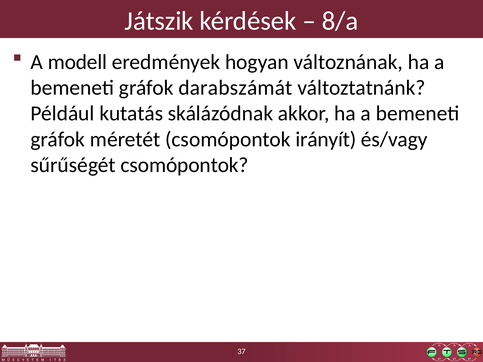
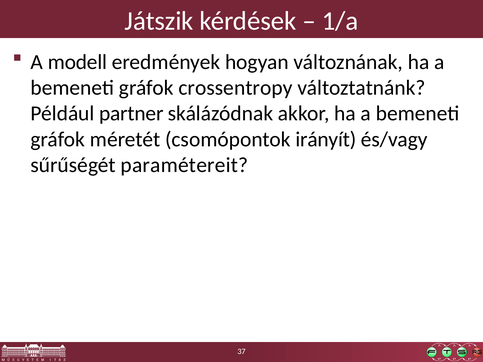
8/a: 8/a -> 1/a
darabszámát: darabszámát -> crossentropy
kutatás: kutatás -> partner
sűrűségét csomópontok: csomópontok -> paramétereit
